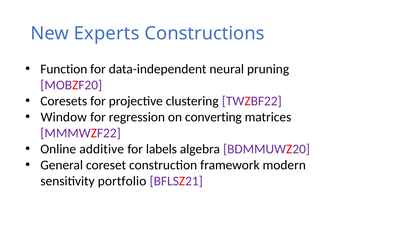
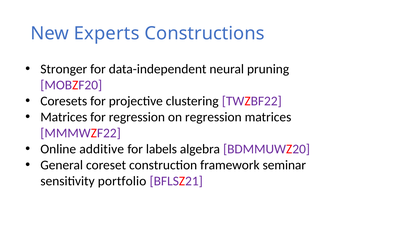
Function: Function -> Stronger
Window at (64, 117): Window -> Matrices
on converting: converting -> regression
modern: modern -> seminar
